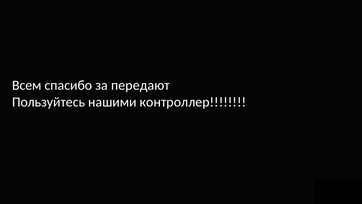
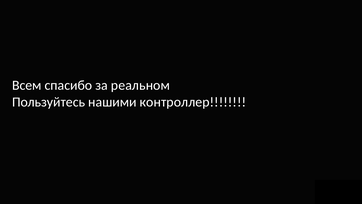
передают: передают -> реальном
